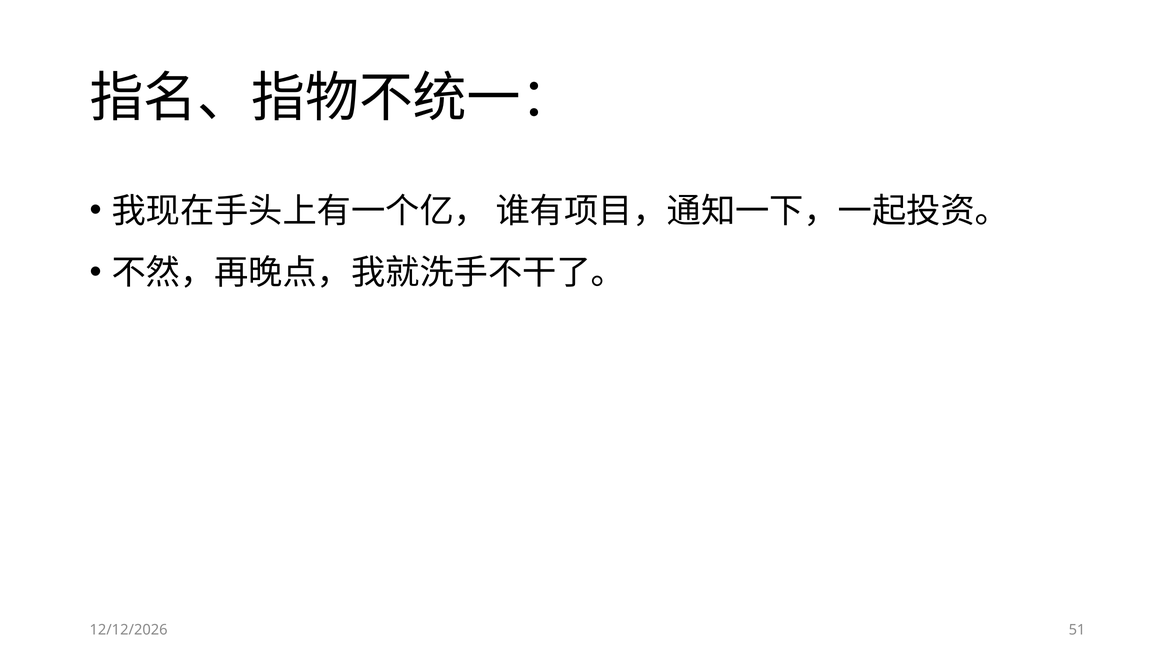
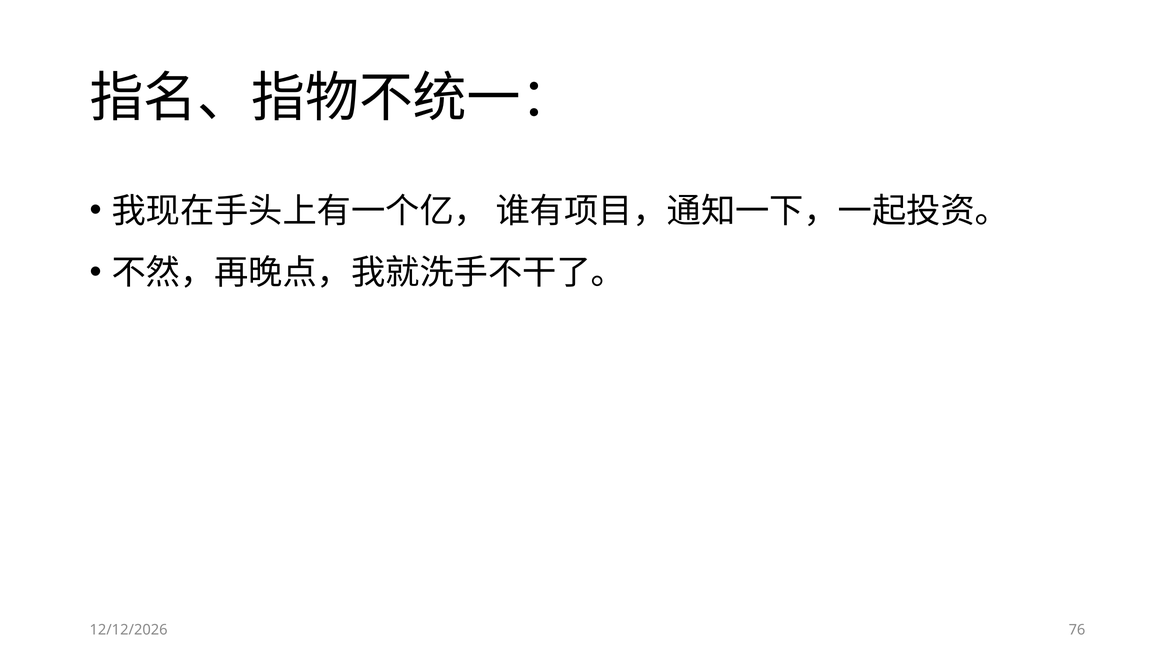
51: 51 -> 76
